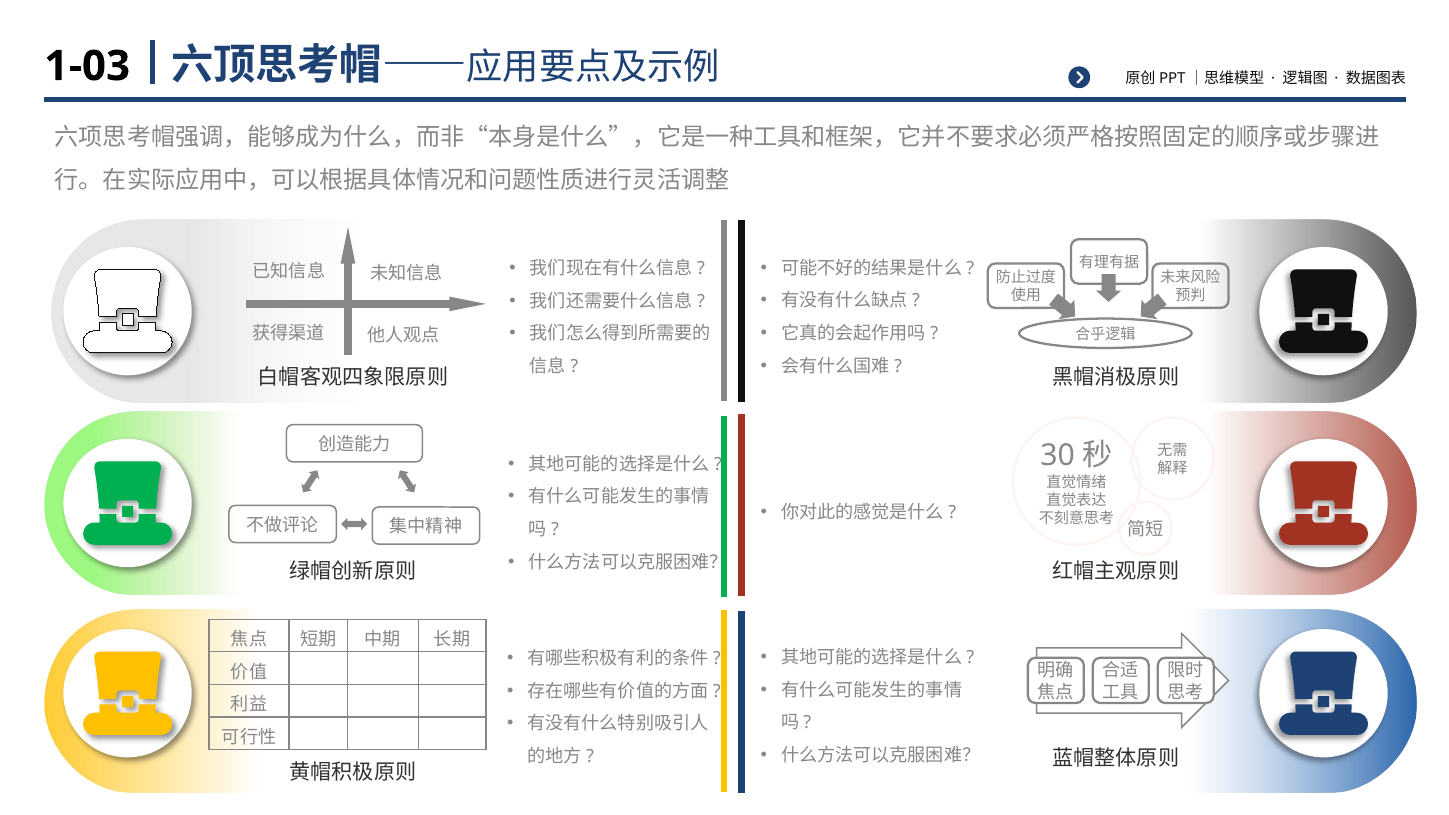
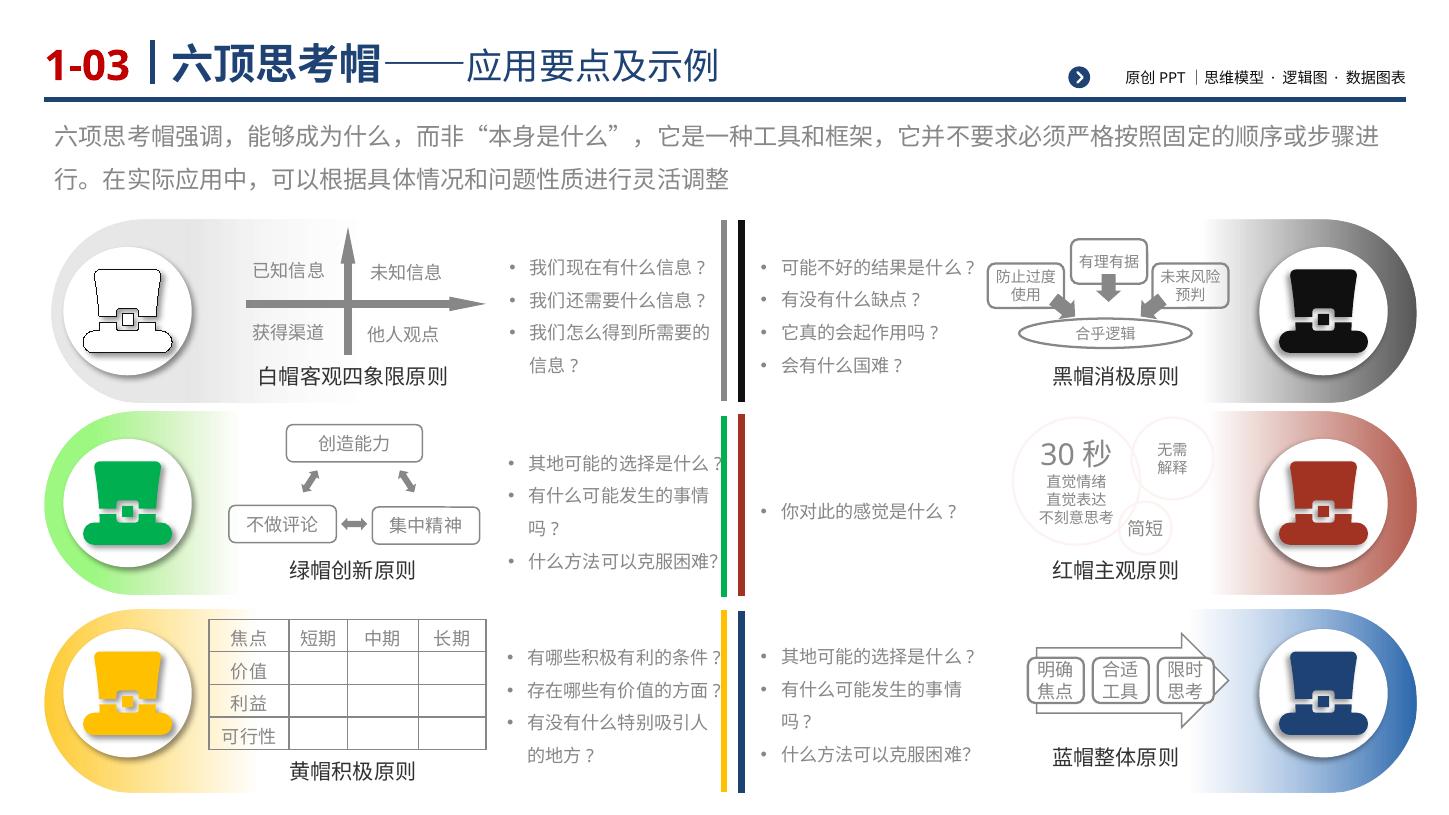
1-03 colour: black -> red
